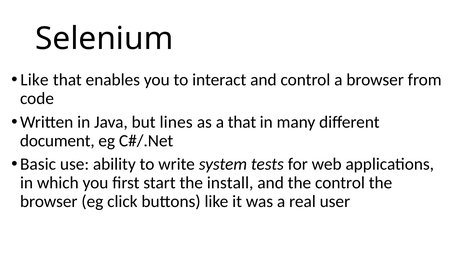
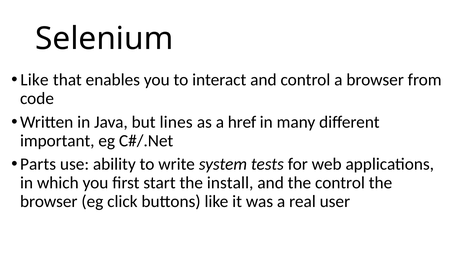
a that: that -> href
document: document -> important
Basic: Basic -> Parts
